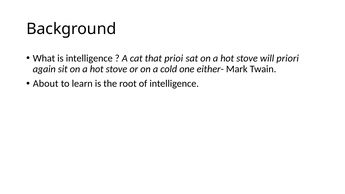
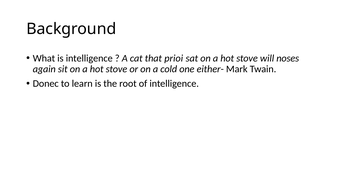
priori: priori -> noses
About: About -> Donec
